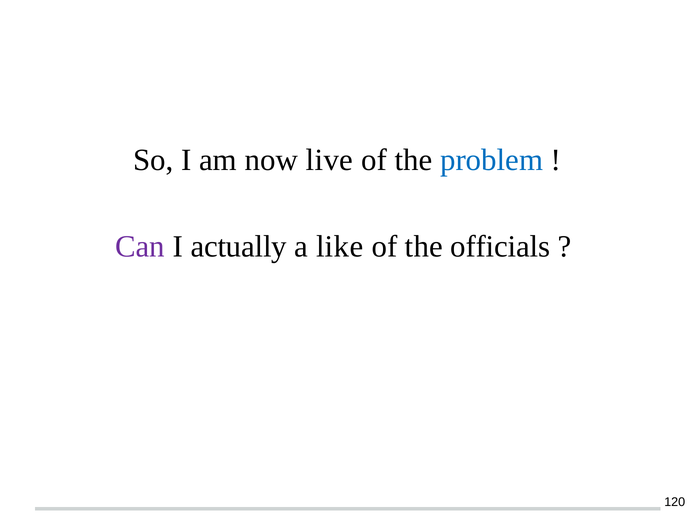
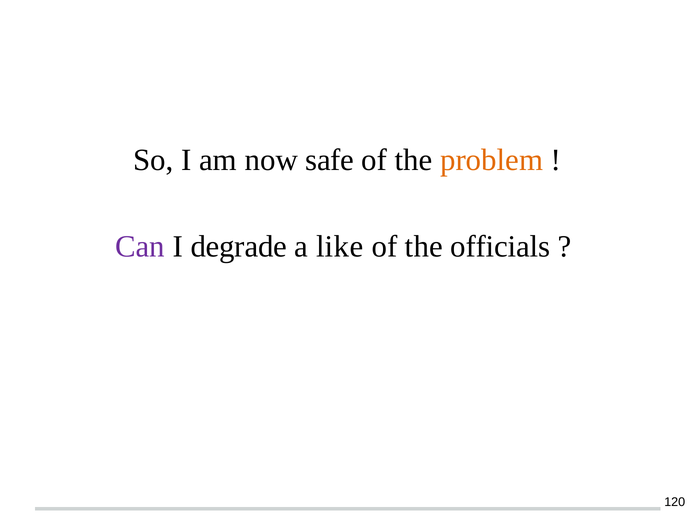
live: live -> safe
problem colour: blue -> orange
actually: actually -> degrade
